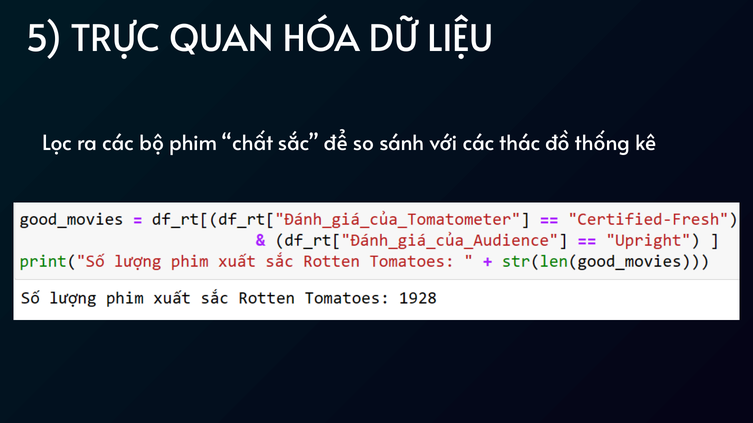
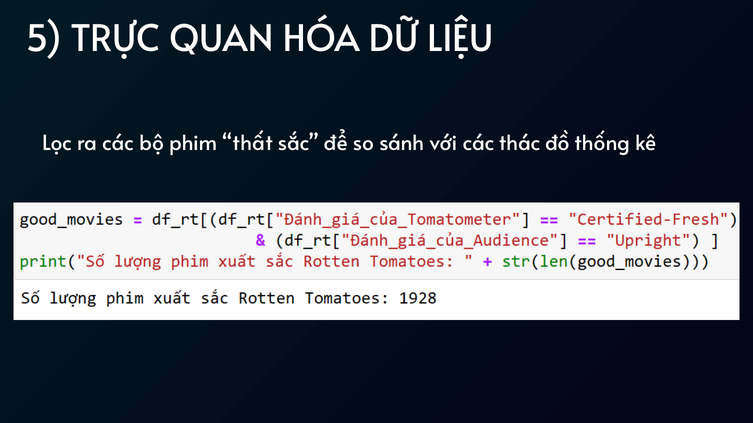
chất: chất -> thất
